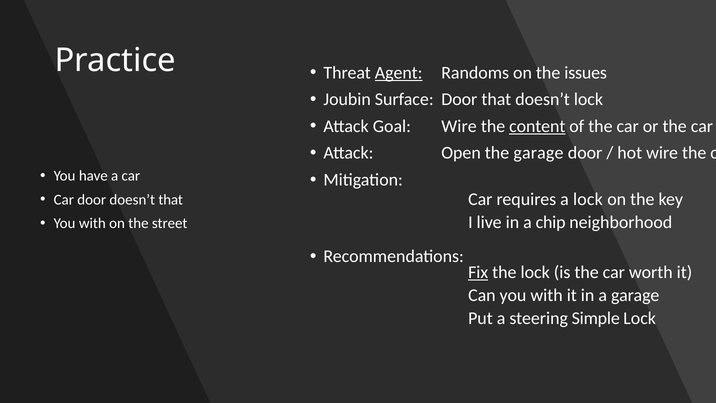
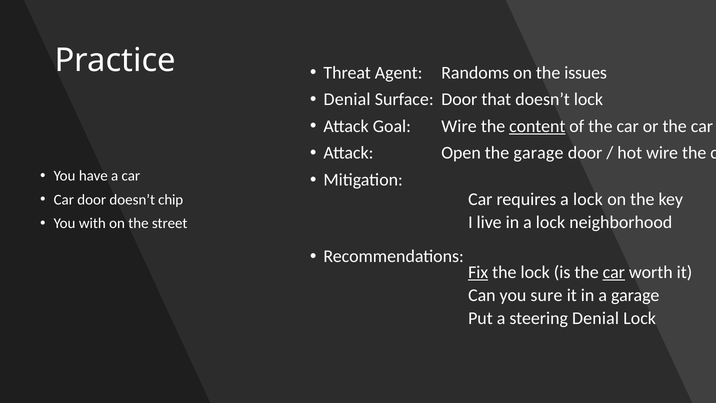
Agent underline: present -> none
Joubin at (347, 99): Joubin -> Denial
doesn’t that: that -> chip
in a chip: chip -> lock
car at (614, 272) underline: none -> present
Can you with: with -> sure
steering Simple: Simple -> Denial
